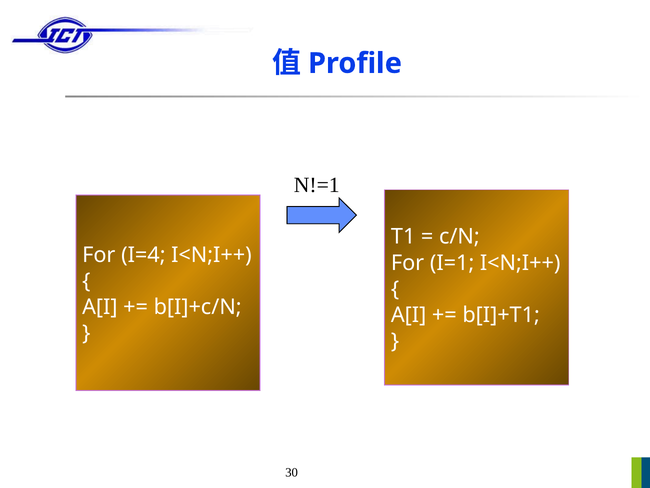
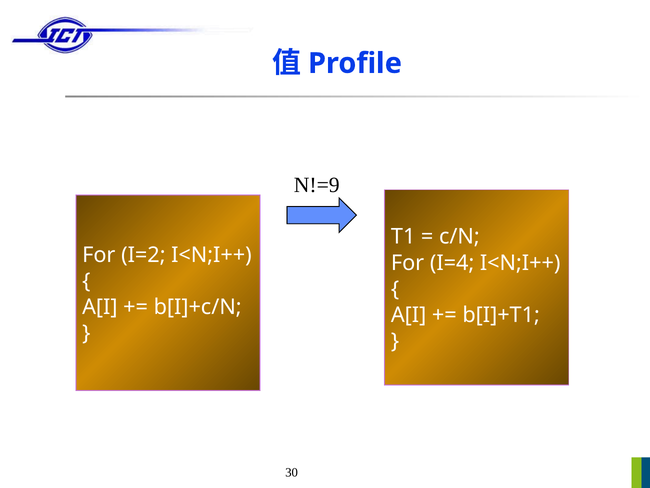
N!=1: N!=1 -> N!=9
I=4: I=4 -> I=2
I=1: I=1 -> I=4
